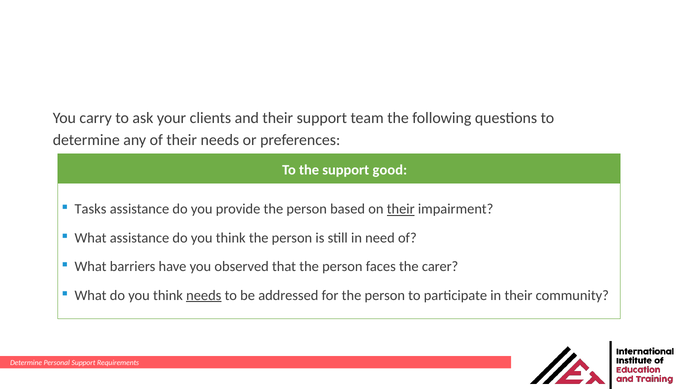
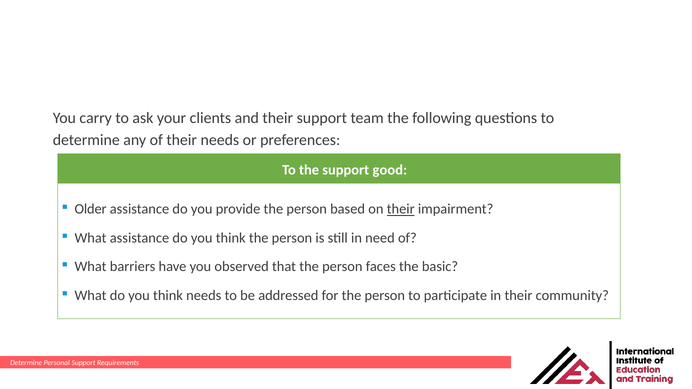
Tasks: Tasks -> Older
carer: carer -> basic
needs at (204, 296) underline: present -> none
